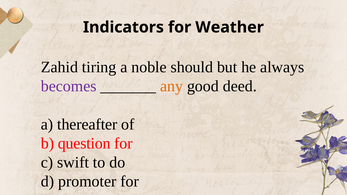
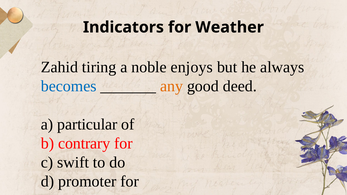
should: should -> enjoys
becomes colour: purple -> blue
thereafter: thereafter -> particular
question: question -> contrary
